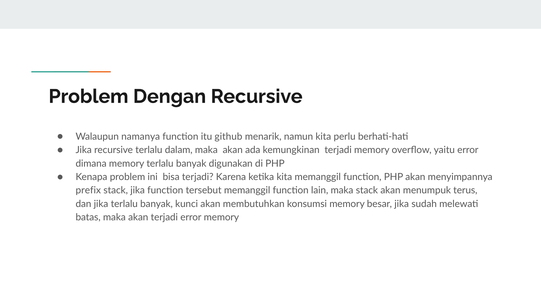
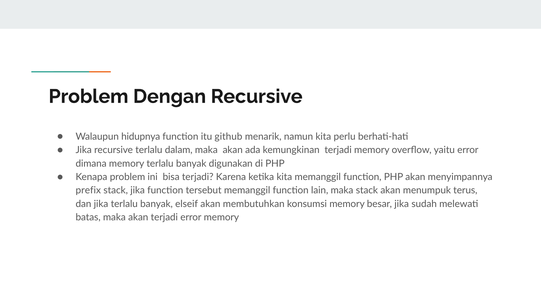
namanya: namanya -> hidupnya
kunci: kunci -> elseif
